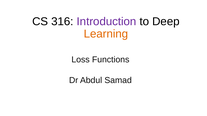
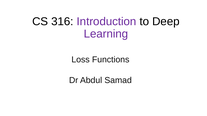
Learning colour: orange -> purple
